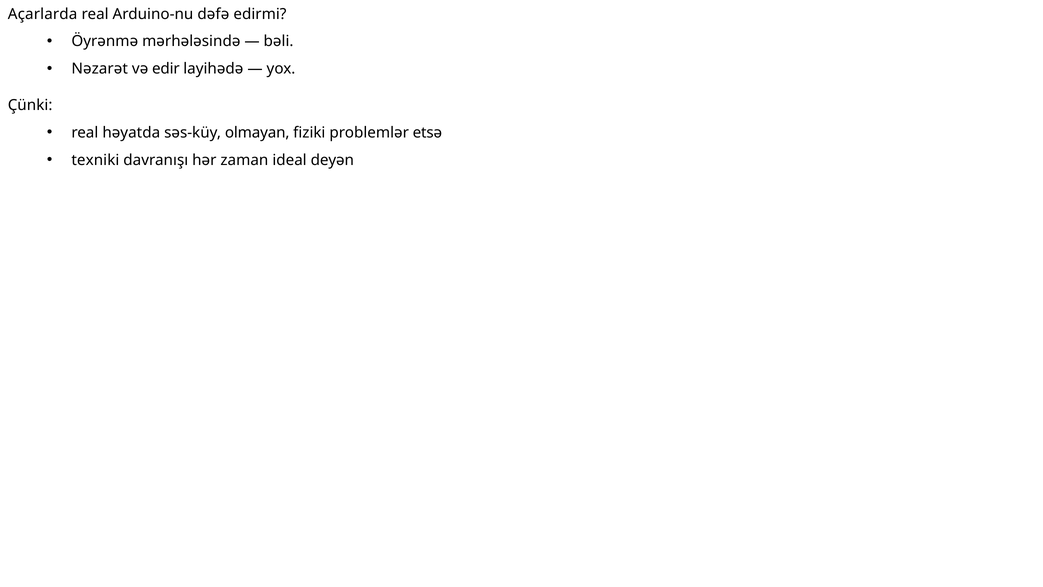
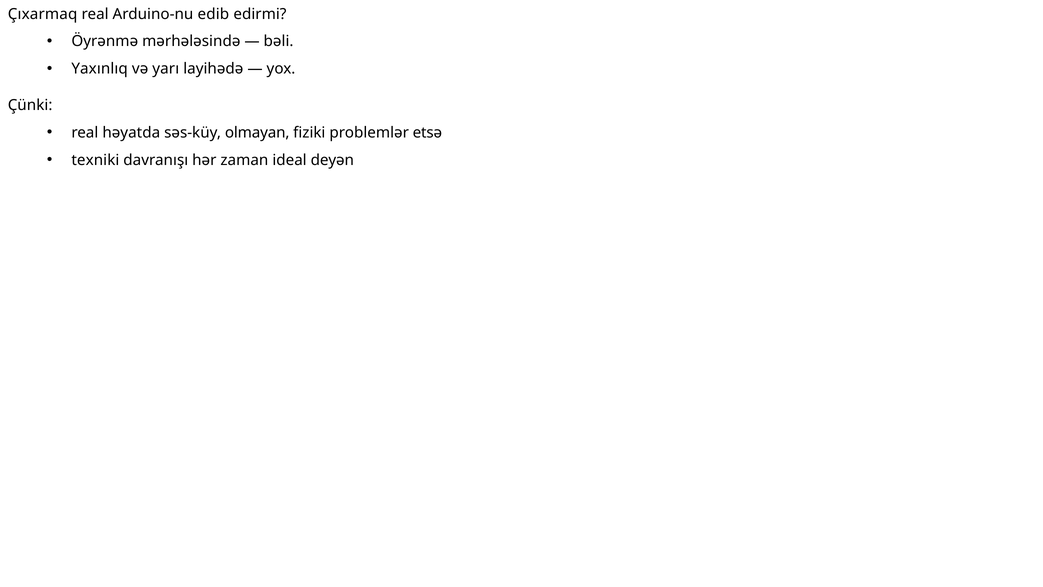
Açarlarda: Açarlarda -> Çıxarmaq
dəfə: dəfə -> edib
Nəzarət: Nəzarət -> Yaxınlıq
edir: edir -> yarı
